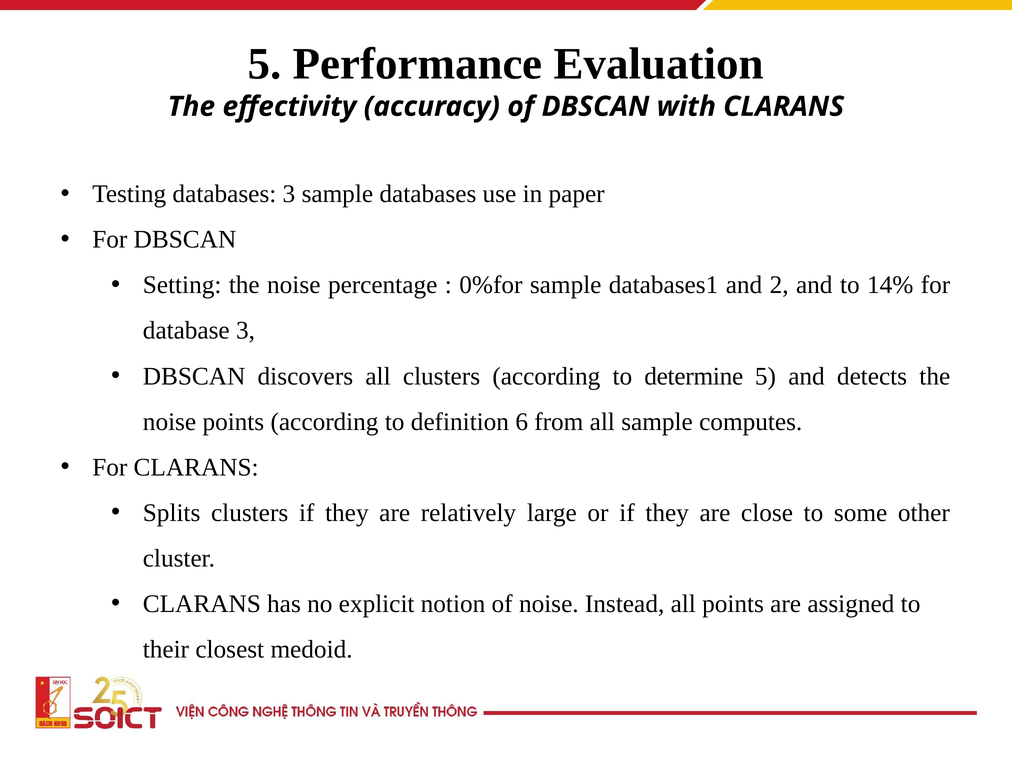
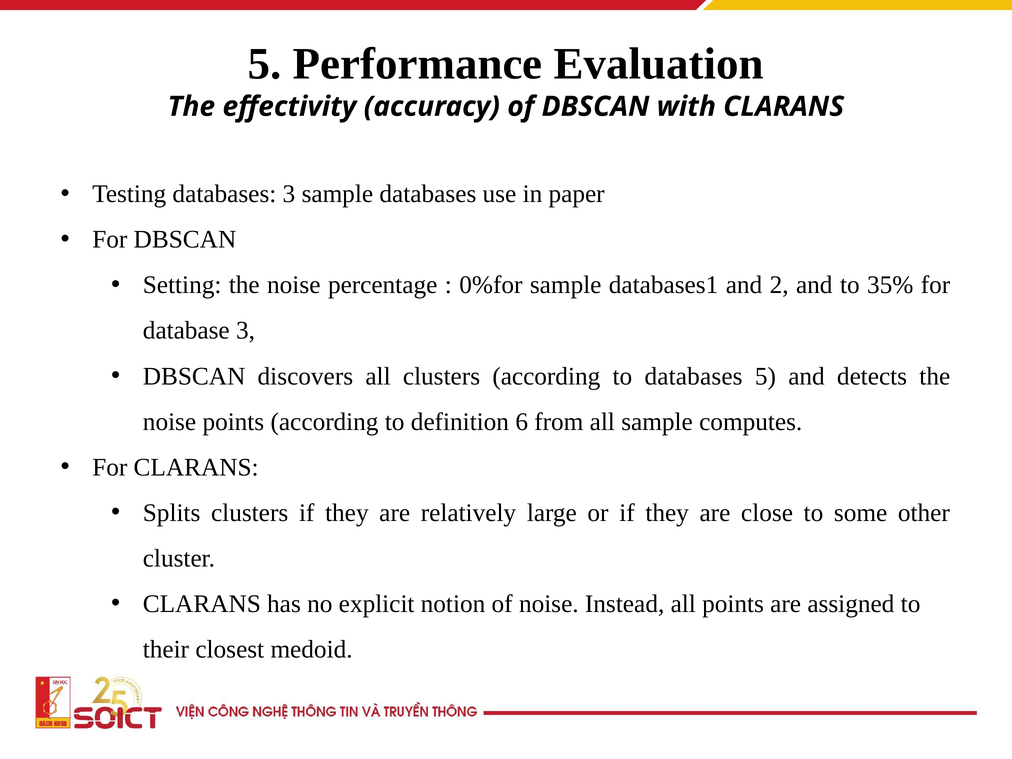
14%: 14% -> 35%
to determine: determine -> databases
